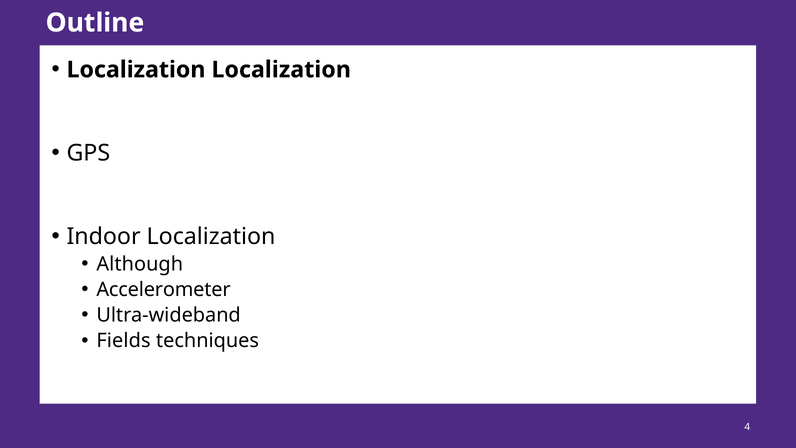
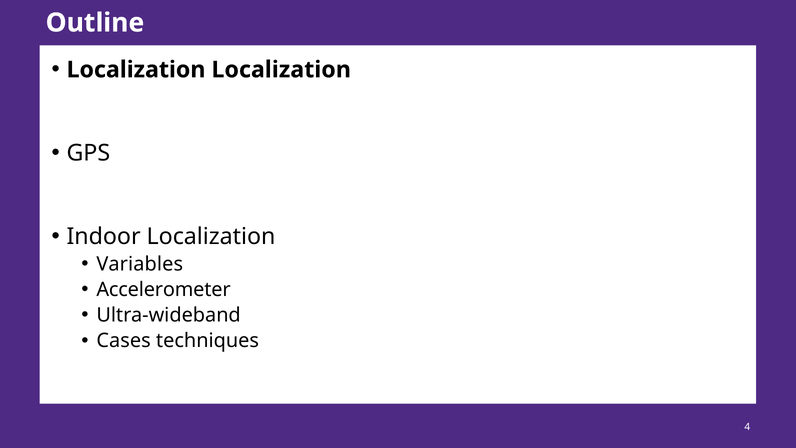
Although: Although -> Variables
Fields: Fields -> Cases
